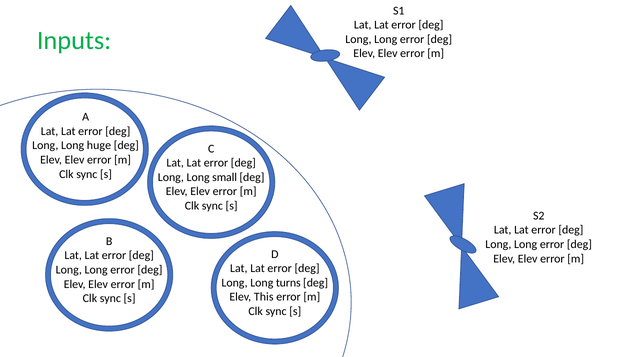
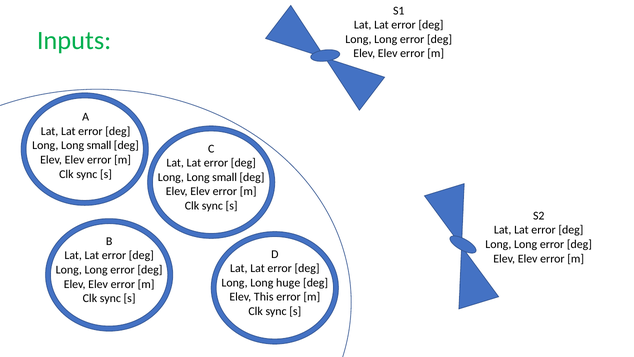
huge at (99, 145): huge -> small
turns: turns -> huge
